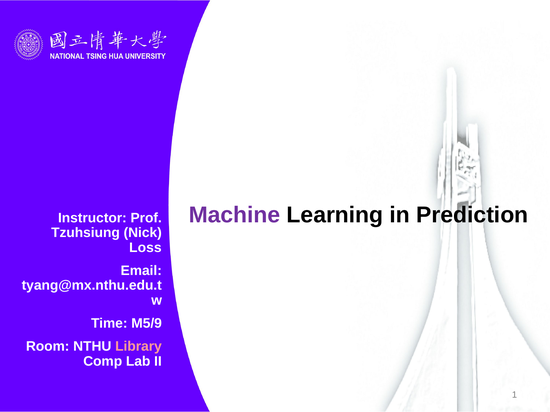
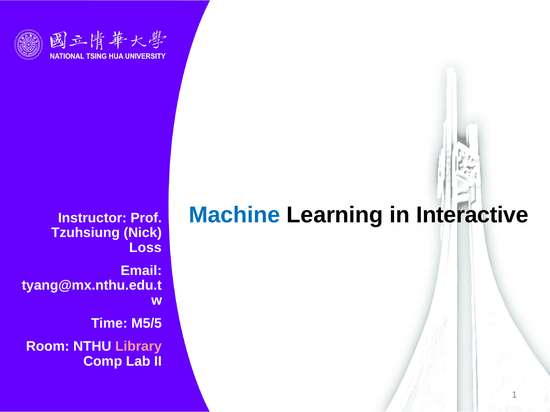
Machine colour: purple -> blue
Prediction: Prediction -> Interactive
M5/9: M5/9 -> M5/5
